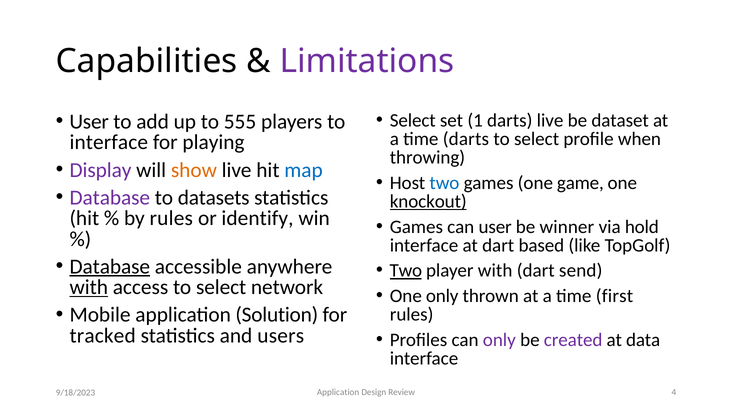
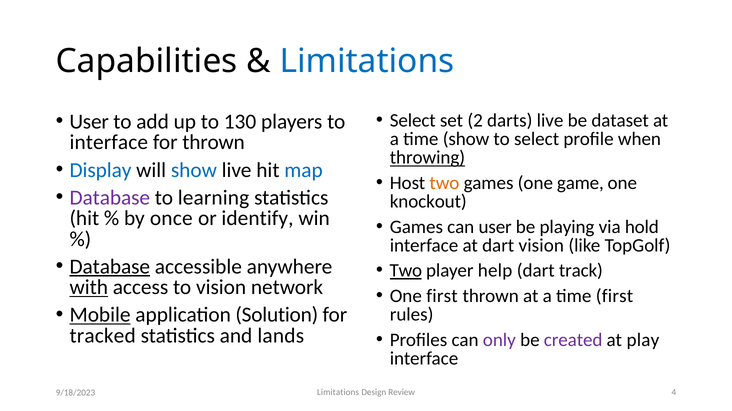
Limitations at (367, 61) colour: purple -> blue
555: 555 -> 130
1: 1 -> 2
time darts: darts -> show
for playing: playing -> thrown
throwing underline: none -> present
Display colour: purple -> blue
show at (194, 170) colour: orange -> blue
two at (444, 183) colour: blue -> orange
datasets: datasets -> learning
knockout underline: present -> none
by rules: rules -> once
winner: winner -> playing
dart based: based -> vision
player with: with -> help
send: send -> track
access to select: select -> vision
One only: only -> first
Mobile underline: none -> present
users: users -> lands
data: data -> play
Application at (338, 393): Application -> Limitations
